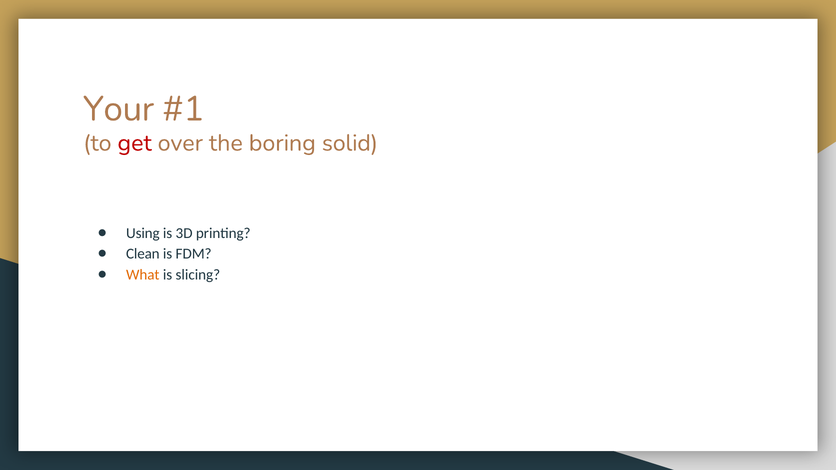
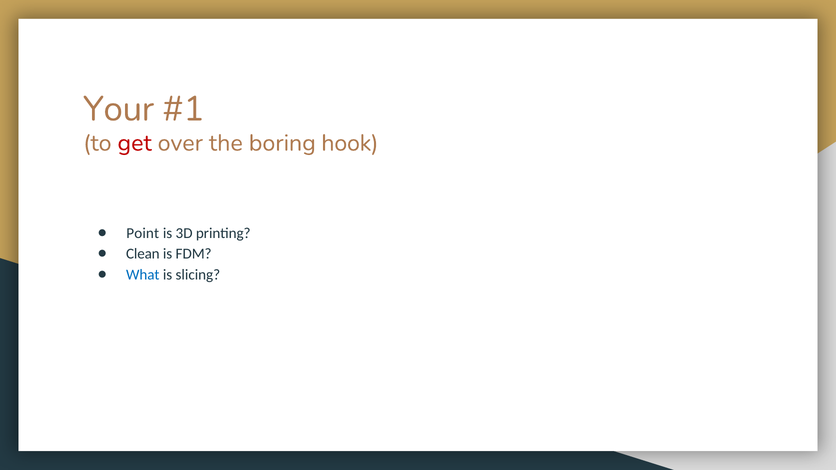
solid: solid -> hook
Using: Using -> Point
What colour: orange -> blue
